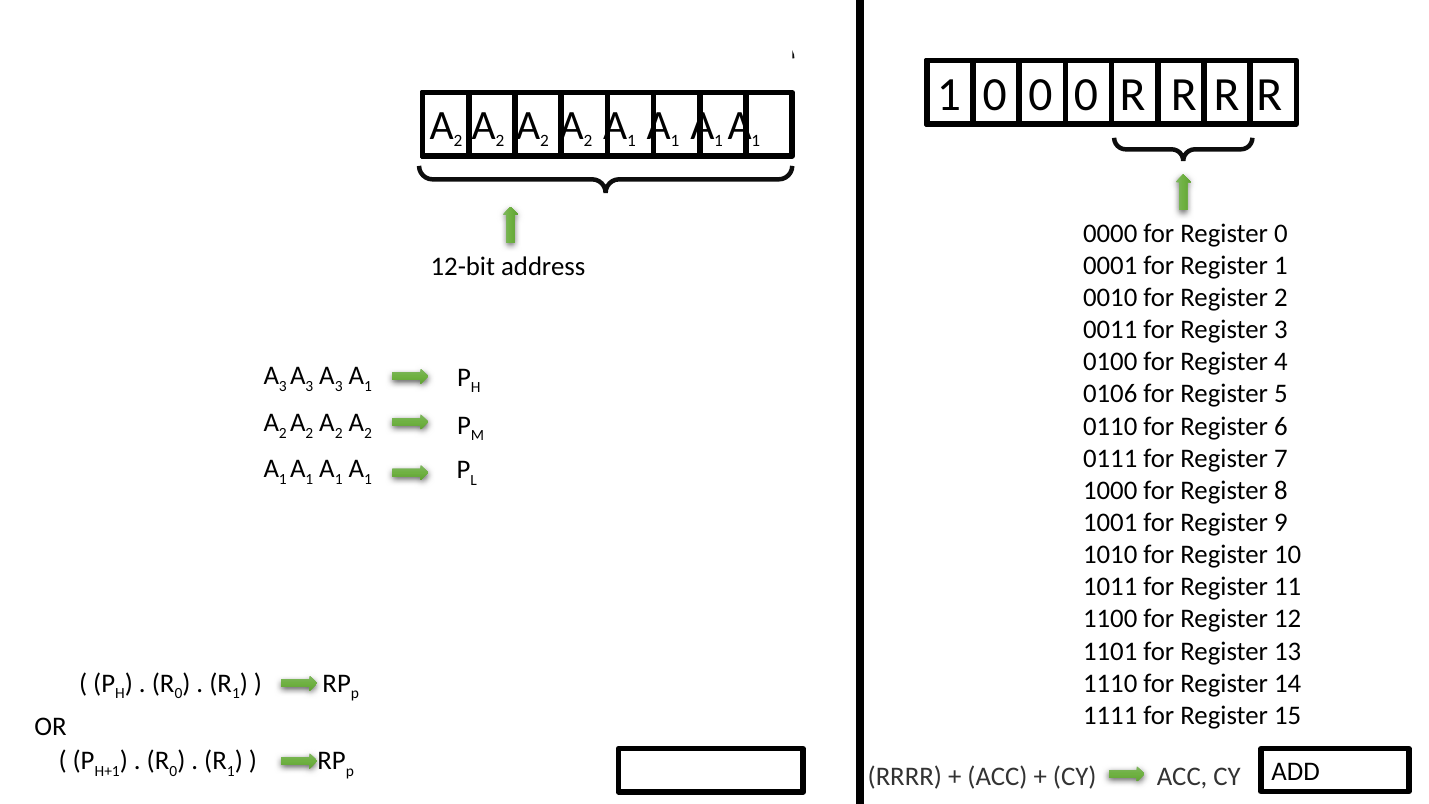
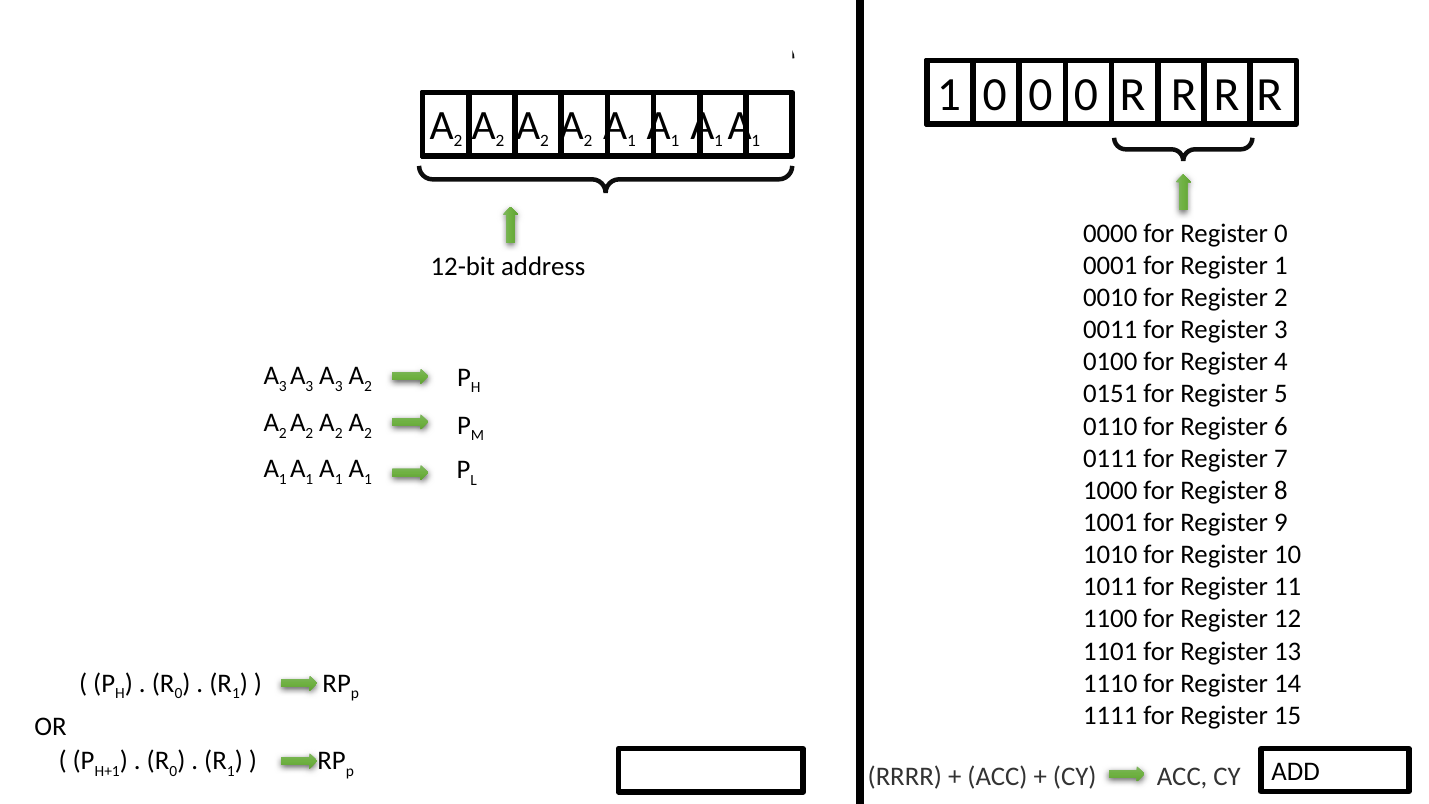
1 at (368, 386): 1 -> 2
0106: 0106 -> 0151
